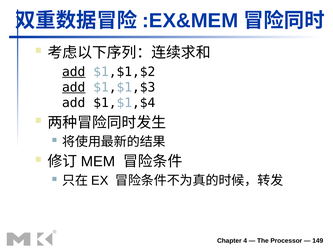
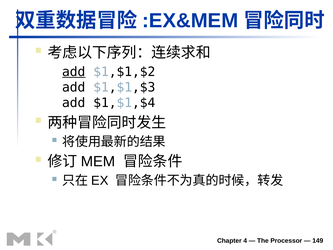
add at (74, 87) underline: present -> none
